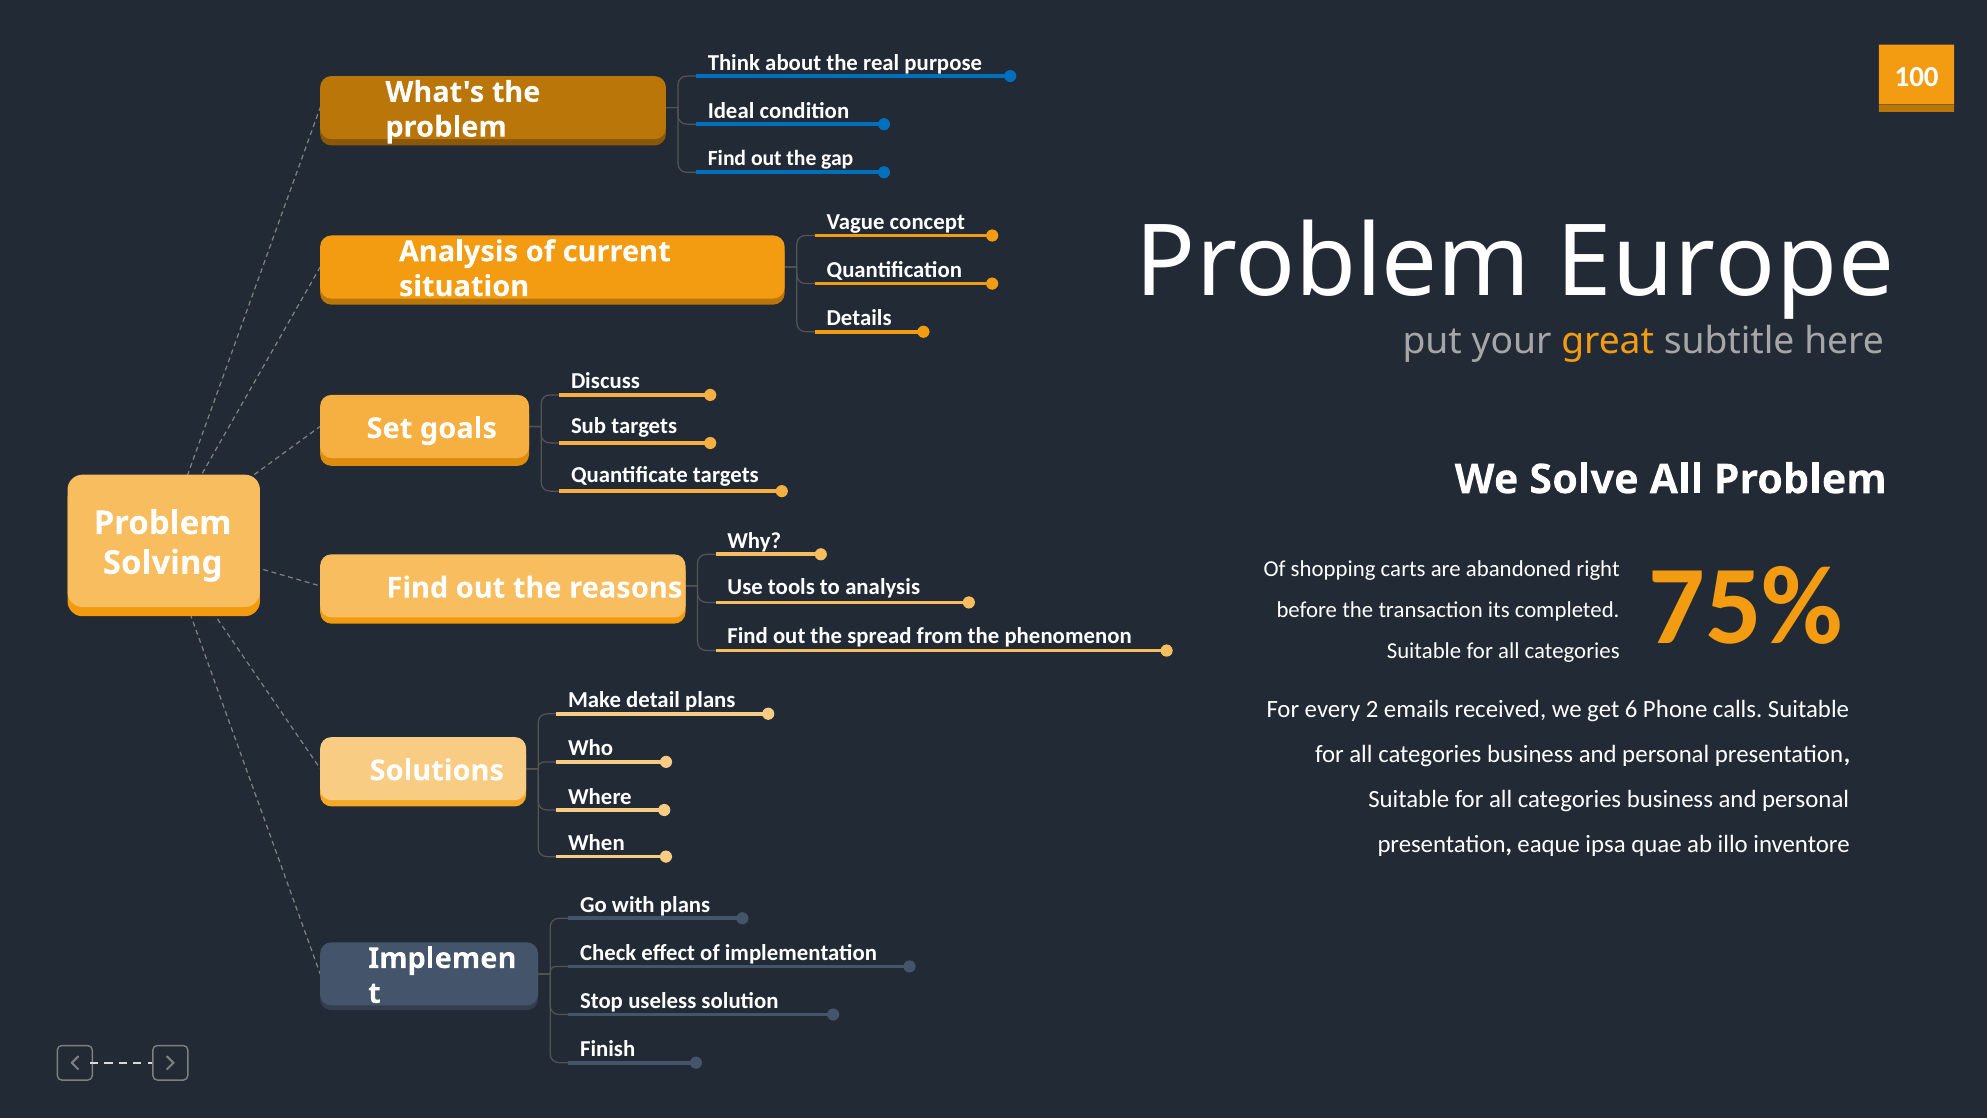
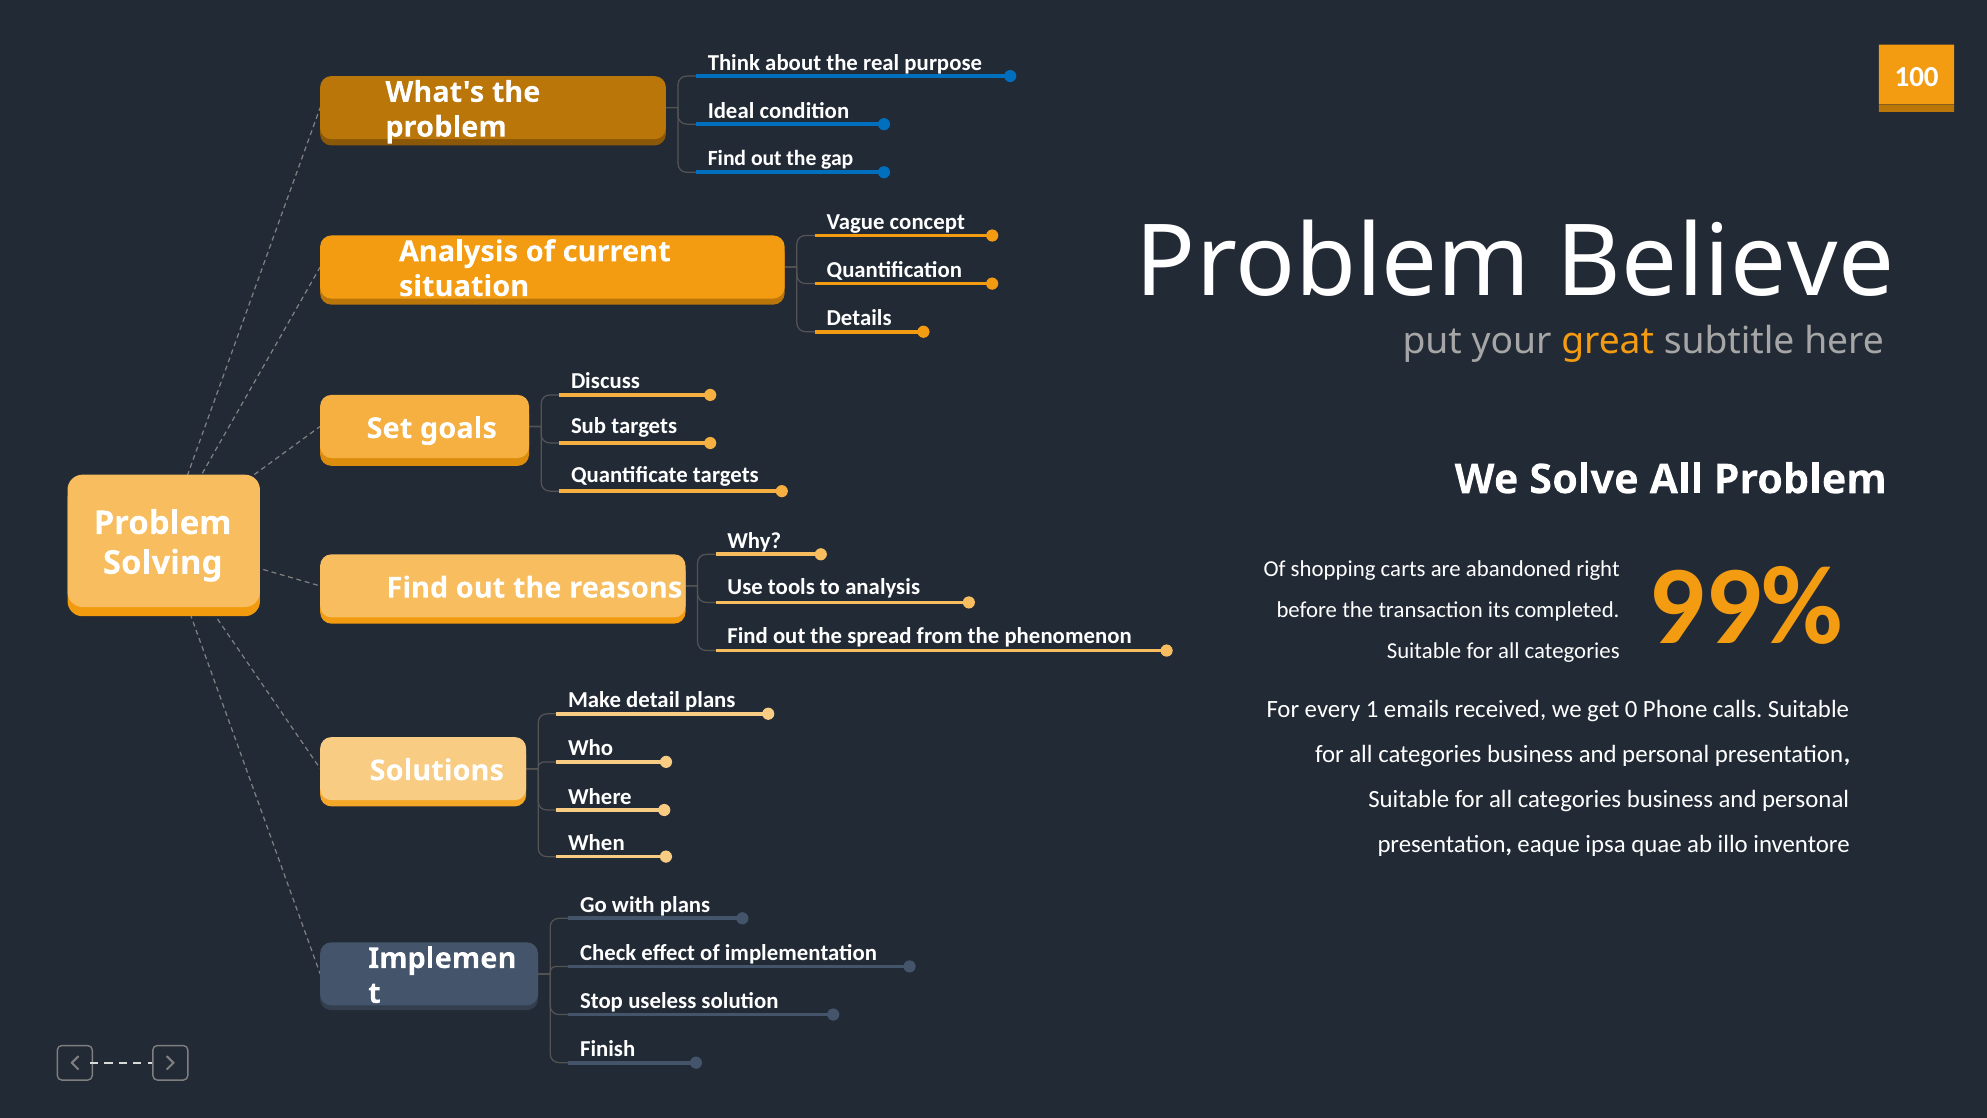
Europe: Europe -> Believe
75%: 75% -> 99%
2: 2 -> 1
6: 6 -> 0
